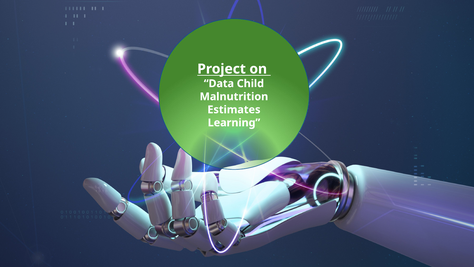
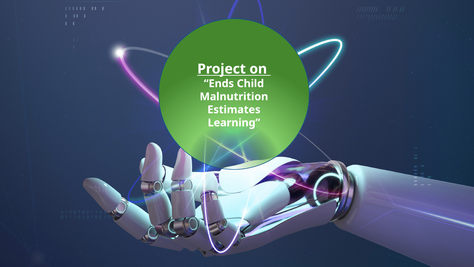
Data: Data -> Ends
